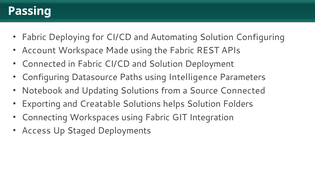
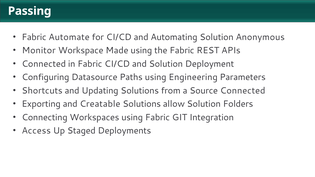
Deploying: Deploying -> Automate
Solution Configuring: Configuring -> Anonymous
Account: Account -> Monitor
Intelligence: Intelligence -> Engineering
Notebook: Notebook -> Shortcuts
helps: helps -> allow
